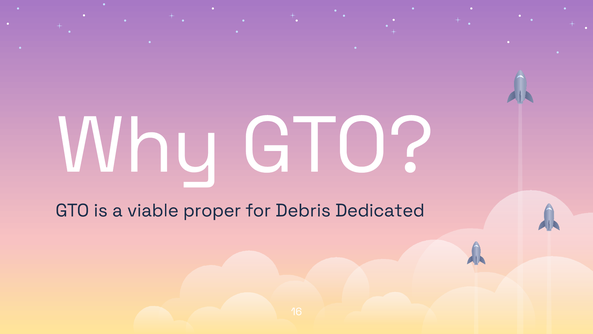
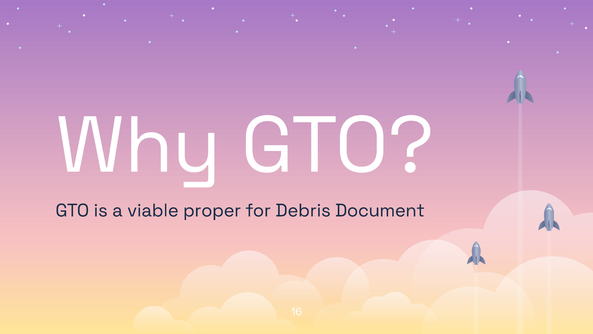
Dedicated: Dedicated -> Document
